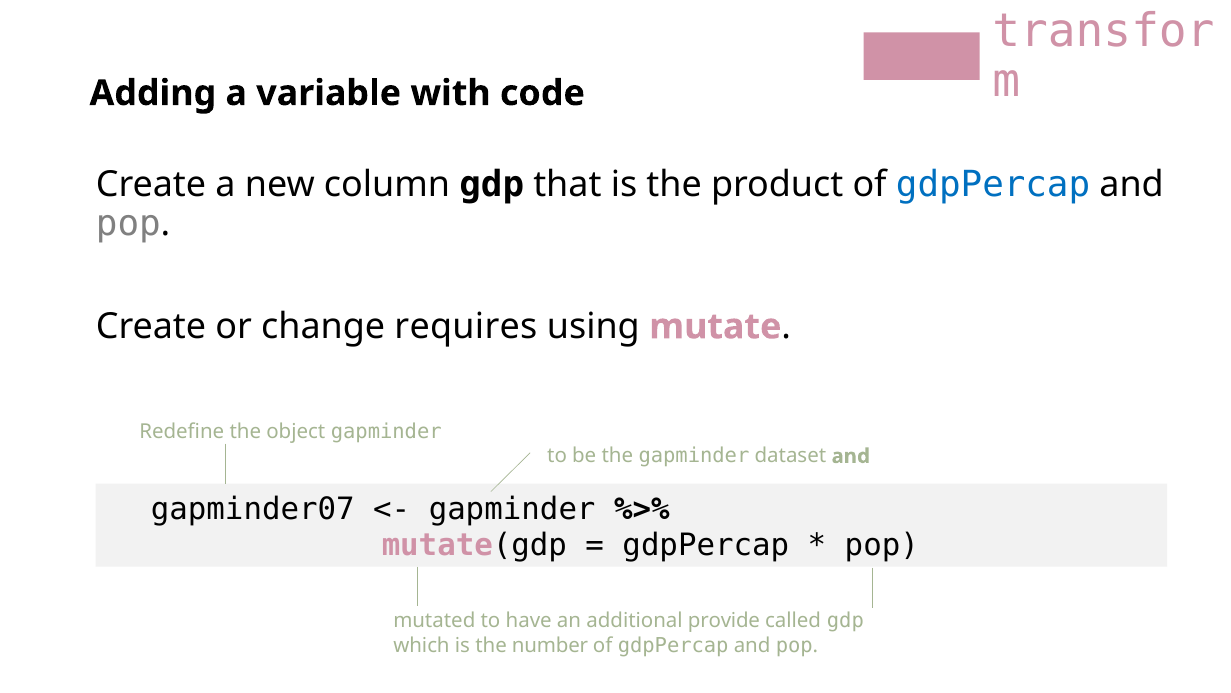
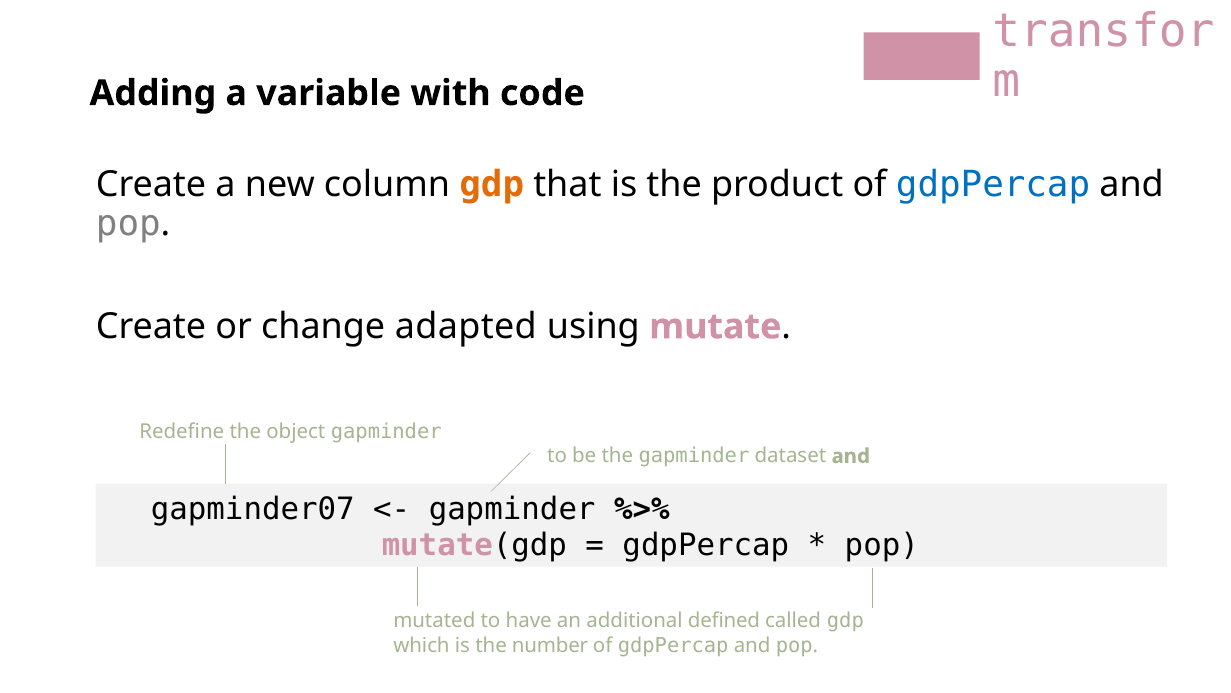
gdp at (492, 185) colour: black -> orange
requires: requires -> adapted
provide: provide -> defined
